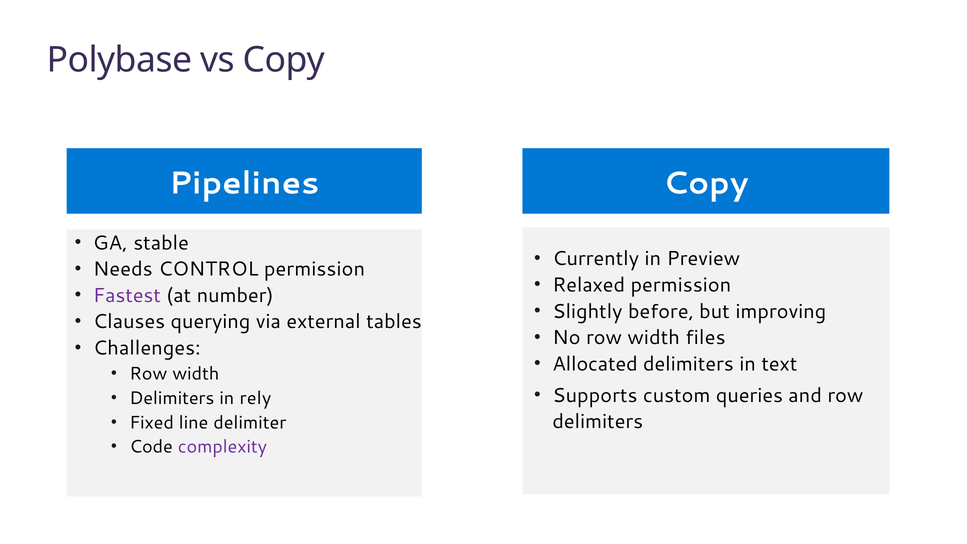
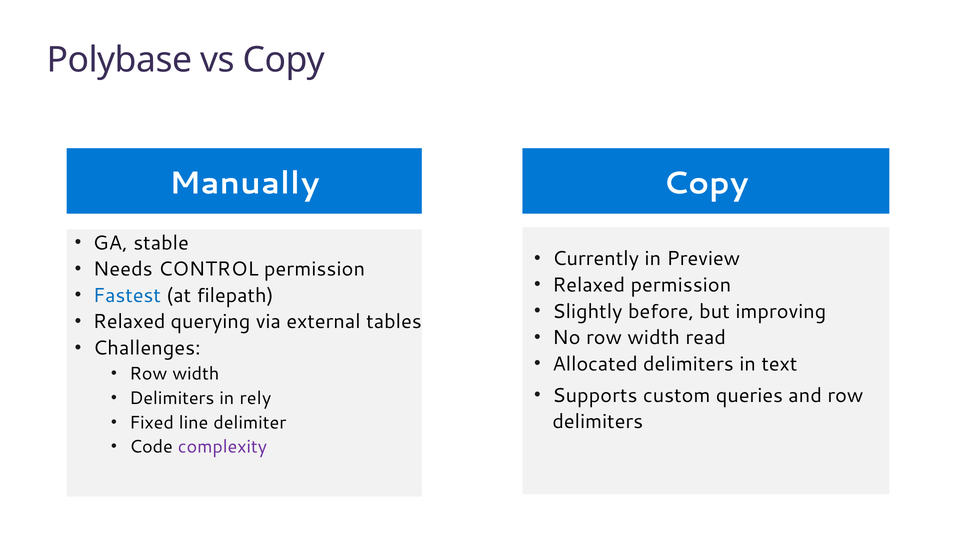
Pipelines: Pipelines -> Manually
Fastest colour: purple -> blue
number: number -> filepath
Clauses at (129, 322): Clauses -> Relaxed
files: files -> read
